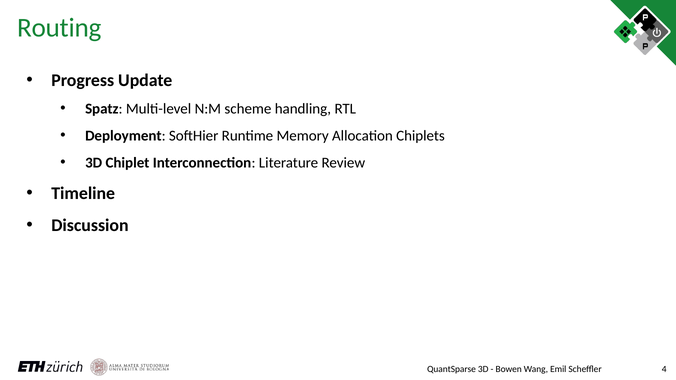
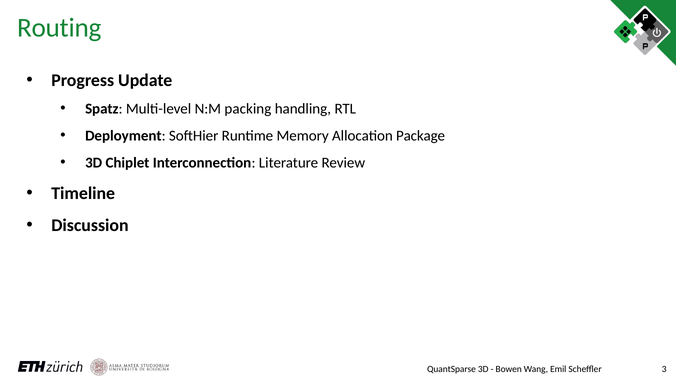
scheme: scheme -> packing
Chiplets: Chiplets -> Package
4: 4 -> 3
